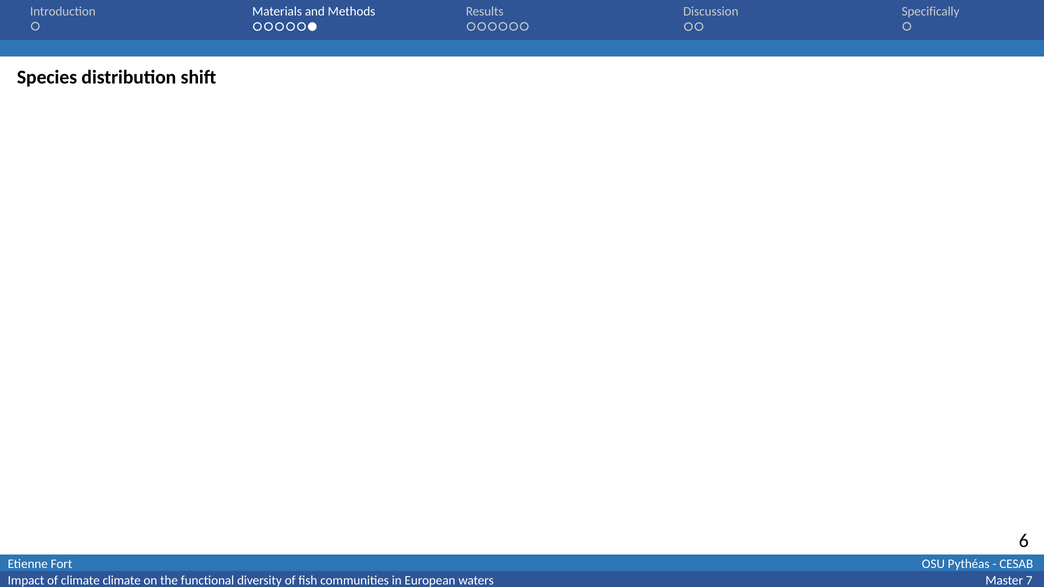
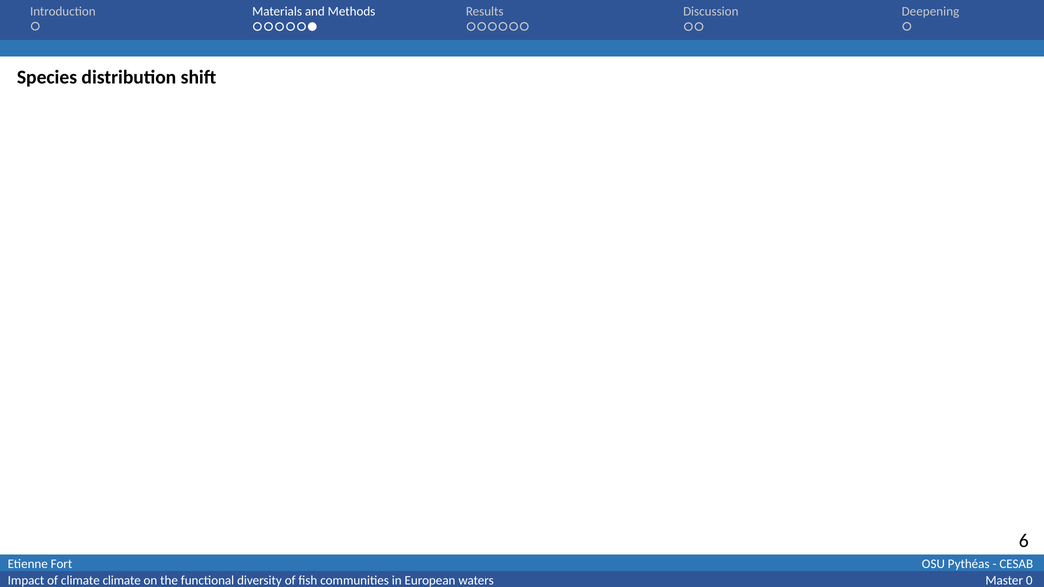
Specifically: Specifically -> Deepening
7: 7 -> 0
